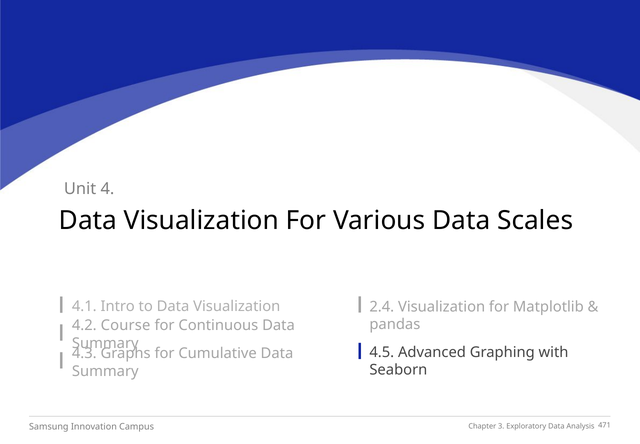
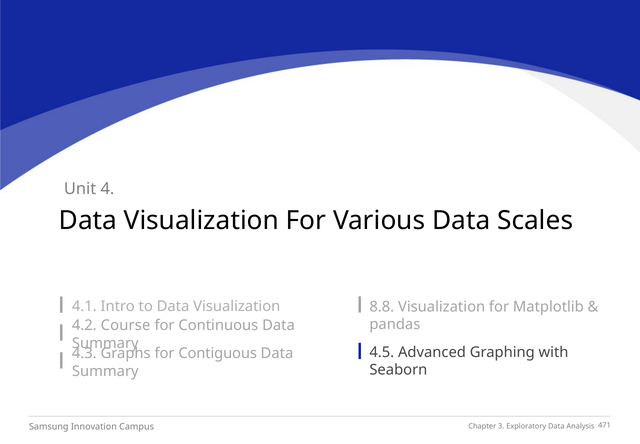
2.4: 2.4 -> 8.8
Cumulative: Cumulative -> Contiguous
